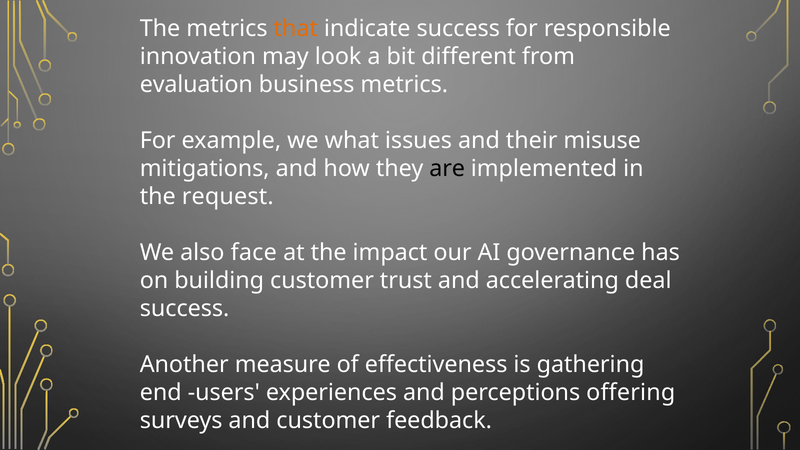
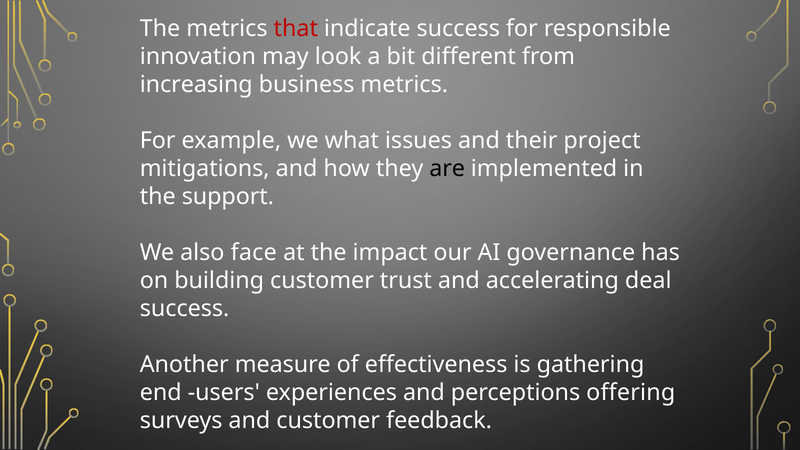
that colour: orange -> red
evaluation: evaluation -> increasing
misuse: misuse -> project
request: request -> support
